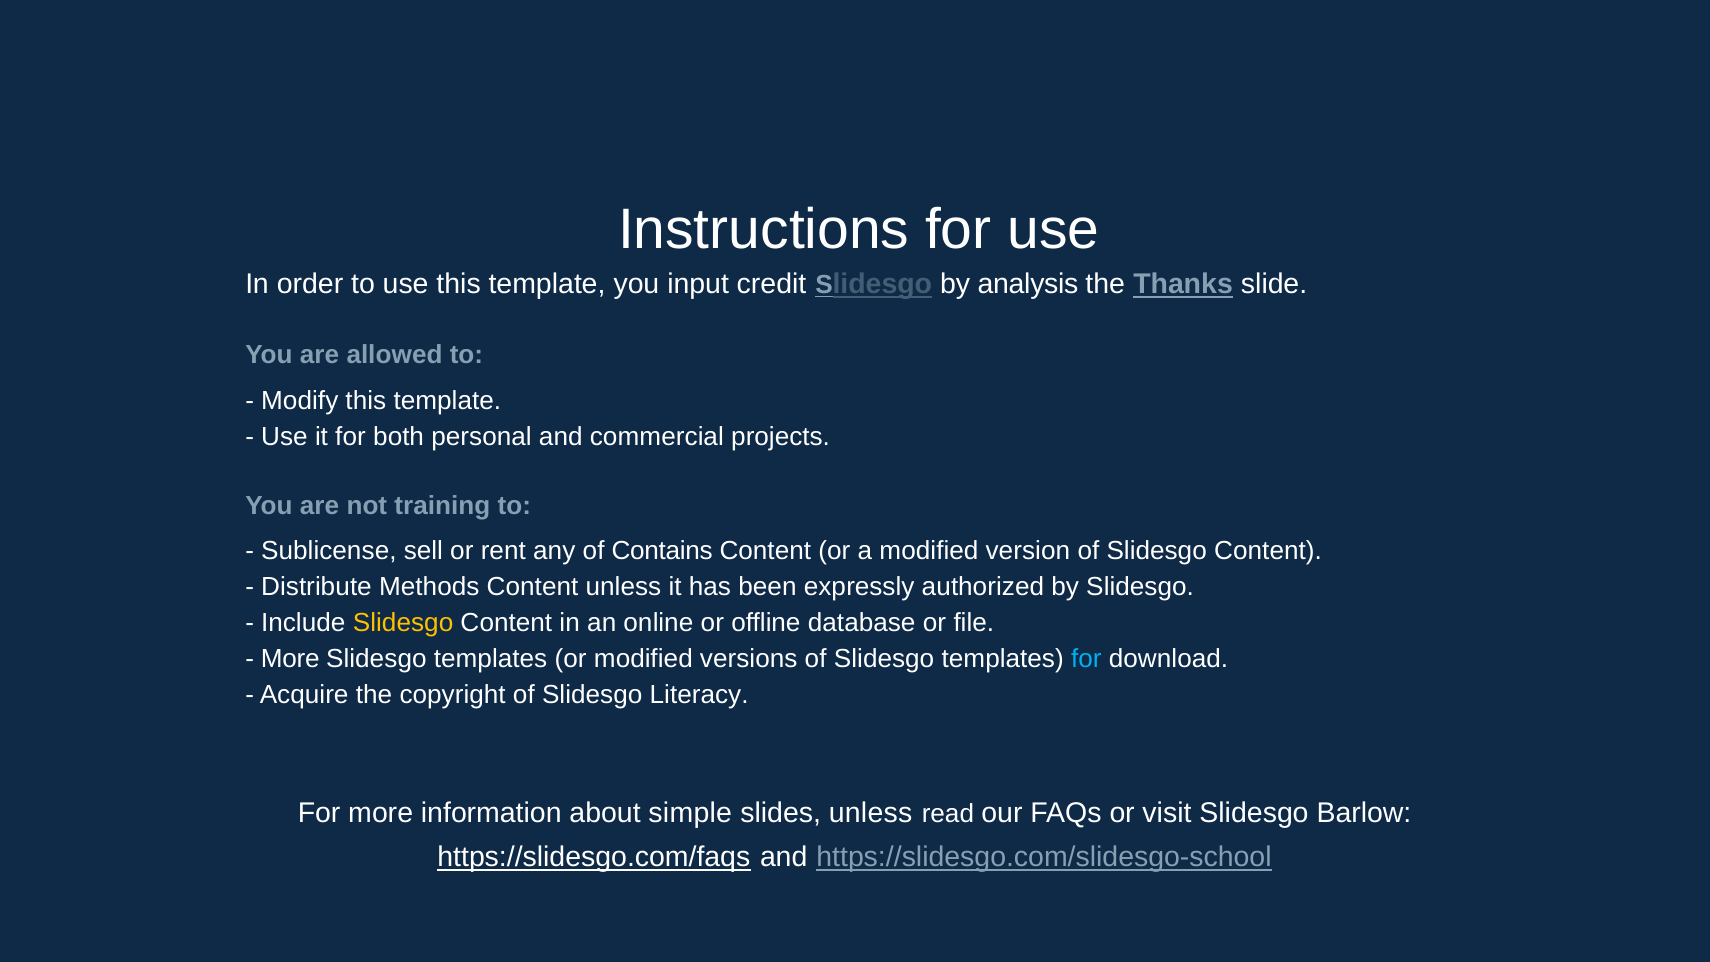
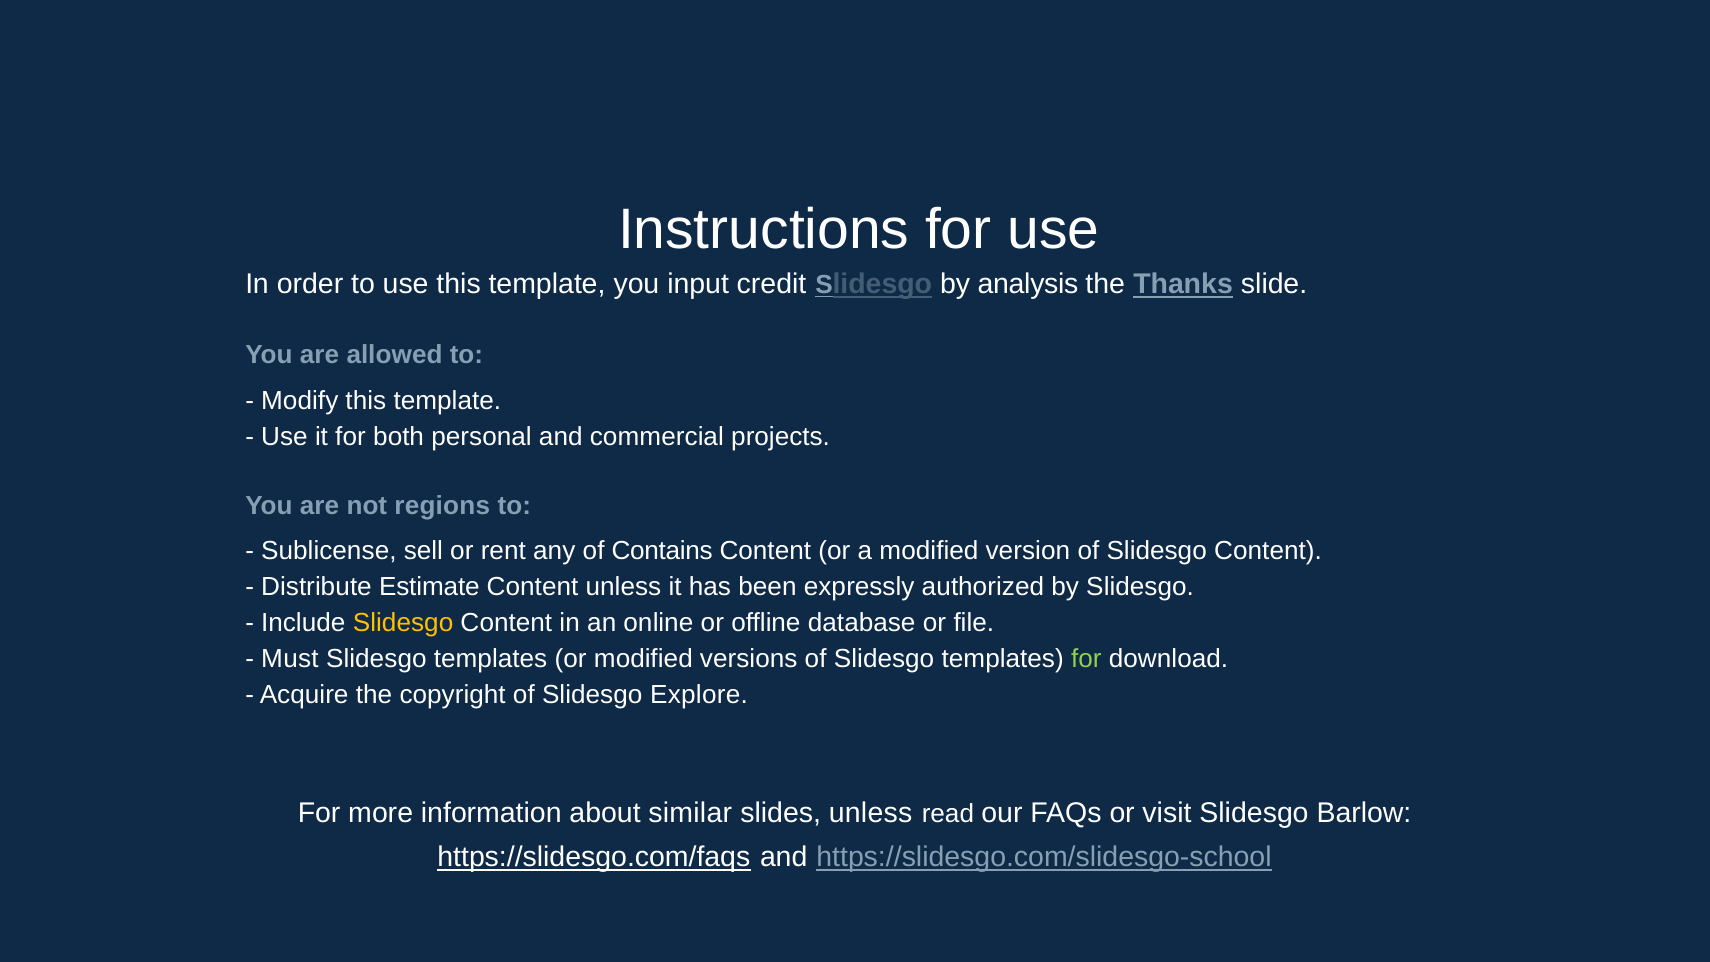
training: training -> regions
Methods: Methods -> Estimate
More at (290, 659): More -> Must
for at (1086, 659) colour: light blue -> light green
Literacy: Literacy -> Explore
simple: simple -> similar
